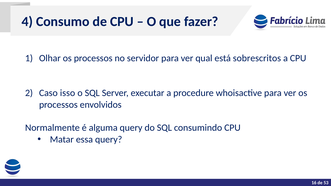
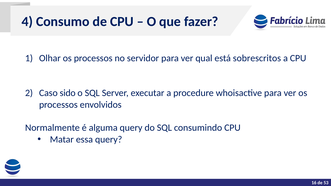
isso: isso -> sido
